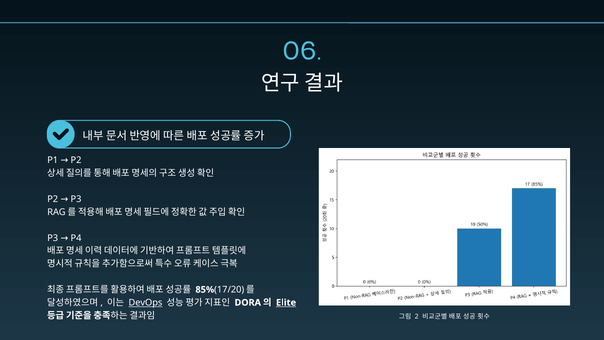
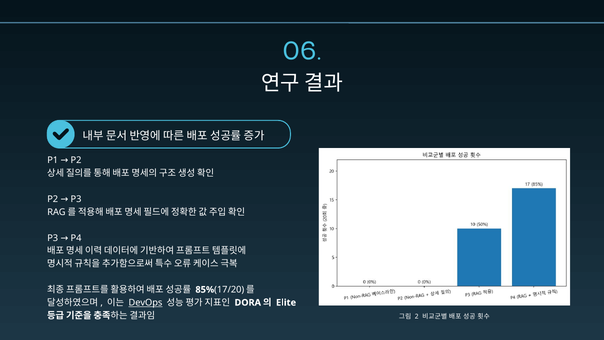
Elite underline: present -> none
